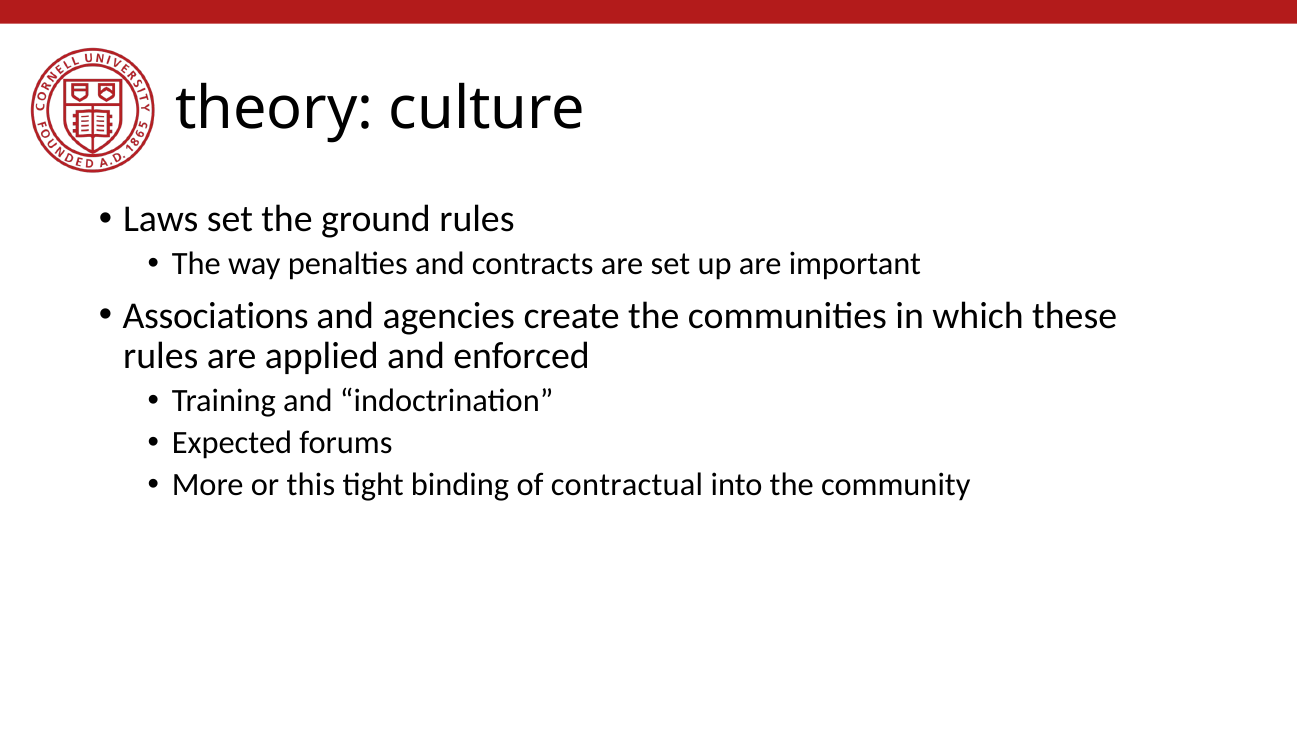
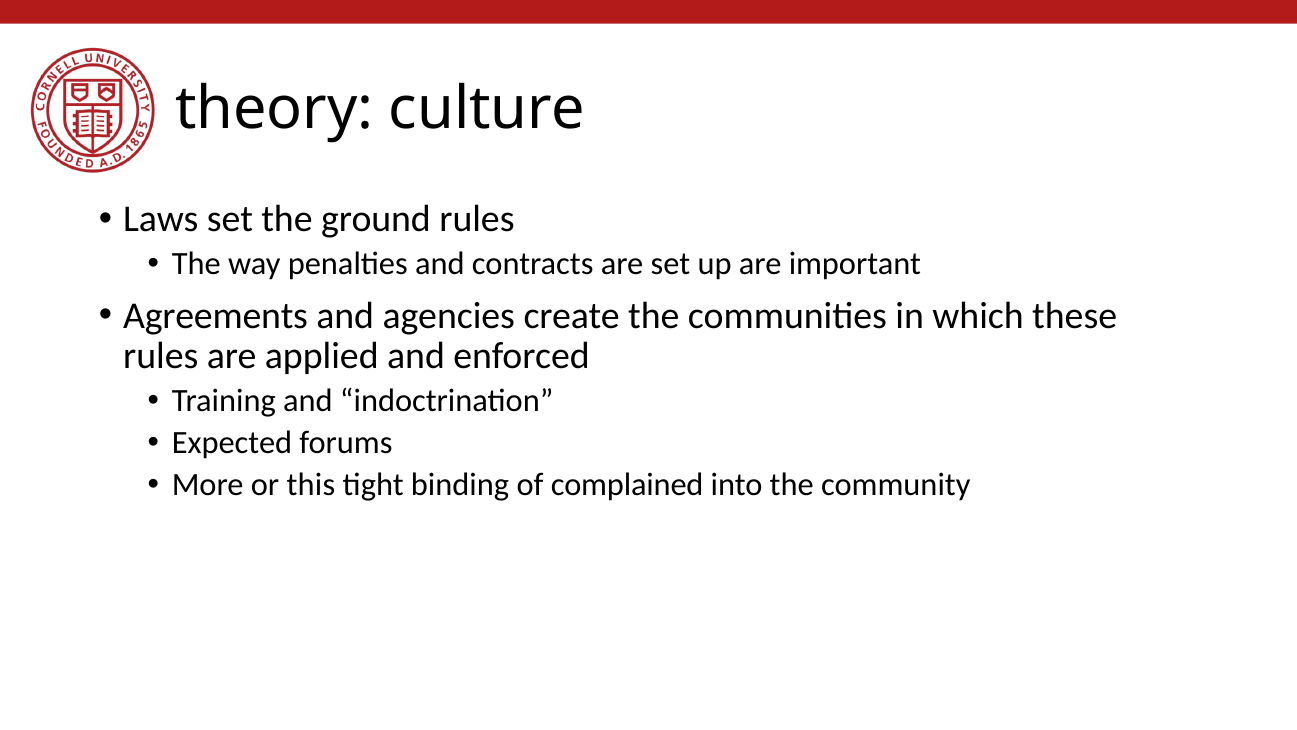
Associations: Associations -> Agreements
contractual: contractual -> complained
